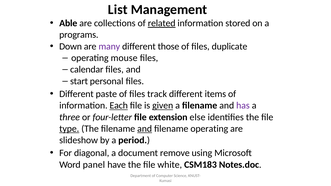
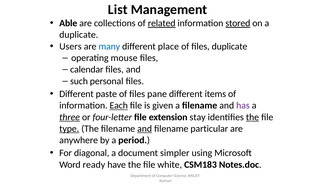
stored underline: none -> present
programs at (79, 35): programs -> duplicate
Down: Down -> Users
many colour: purple -> blue
those: those -> place
start: start -> such
track: track -> pane
given underline: present -> none
three underline: none -> present
else: else -> stay
the at (252, 117) underline: none -> present
filename operating: operating -> particular
slideshow: slideshow -> anywhere
remove: remove -> simpler
panel: panel -> ready
